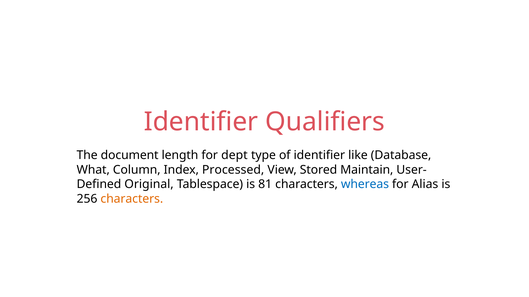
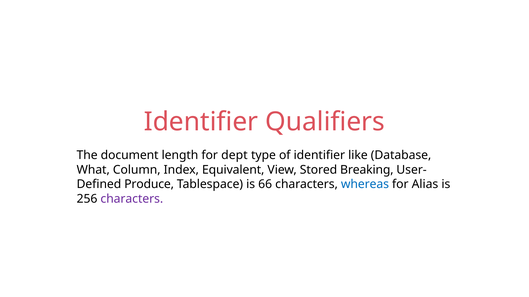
Processed: Processed -> Equivalent
Maintain: Maintain -> Breaking
Original: Original -> Produce
81: 81 -> 66
characters at (132, 199) colour: orange -> purple
